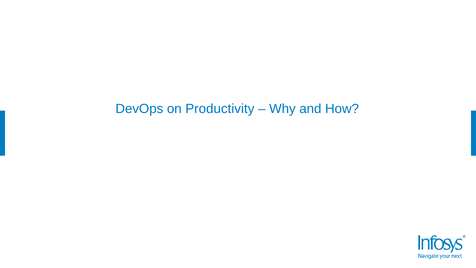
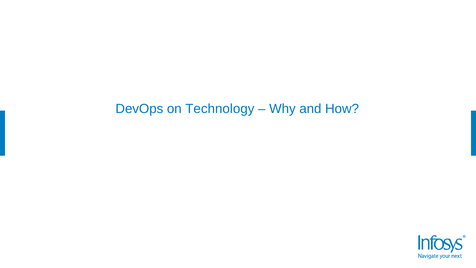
Productivity: Productivity -> Technology
